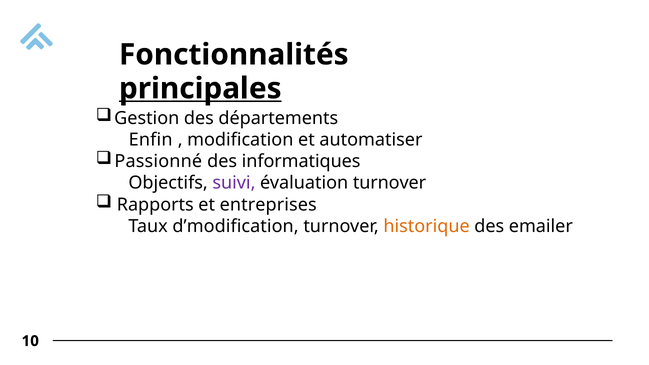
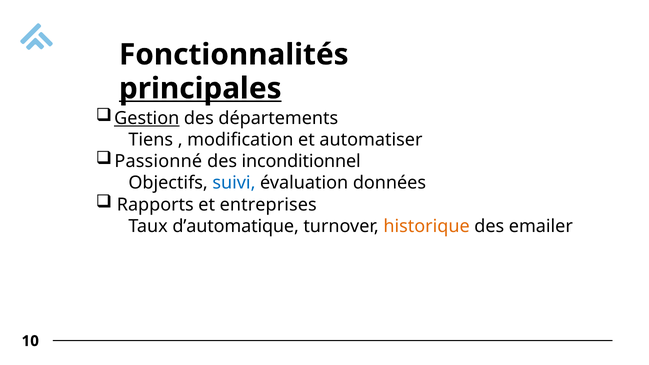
Gestion underline: none -> present
Enfin: Enfin -> Tiens
informatiques: informatiques -> inconditionnel
suivi colour: purple -> blue
évaluation turnover: turnover -> données
d’modification: d’modification -> d’automatique
